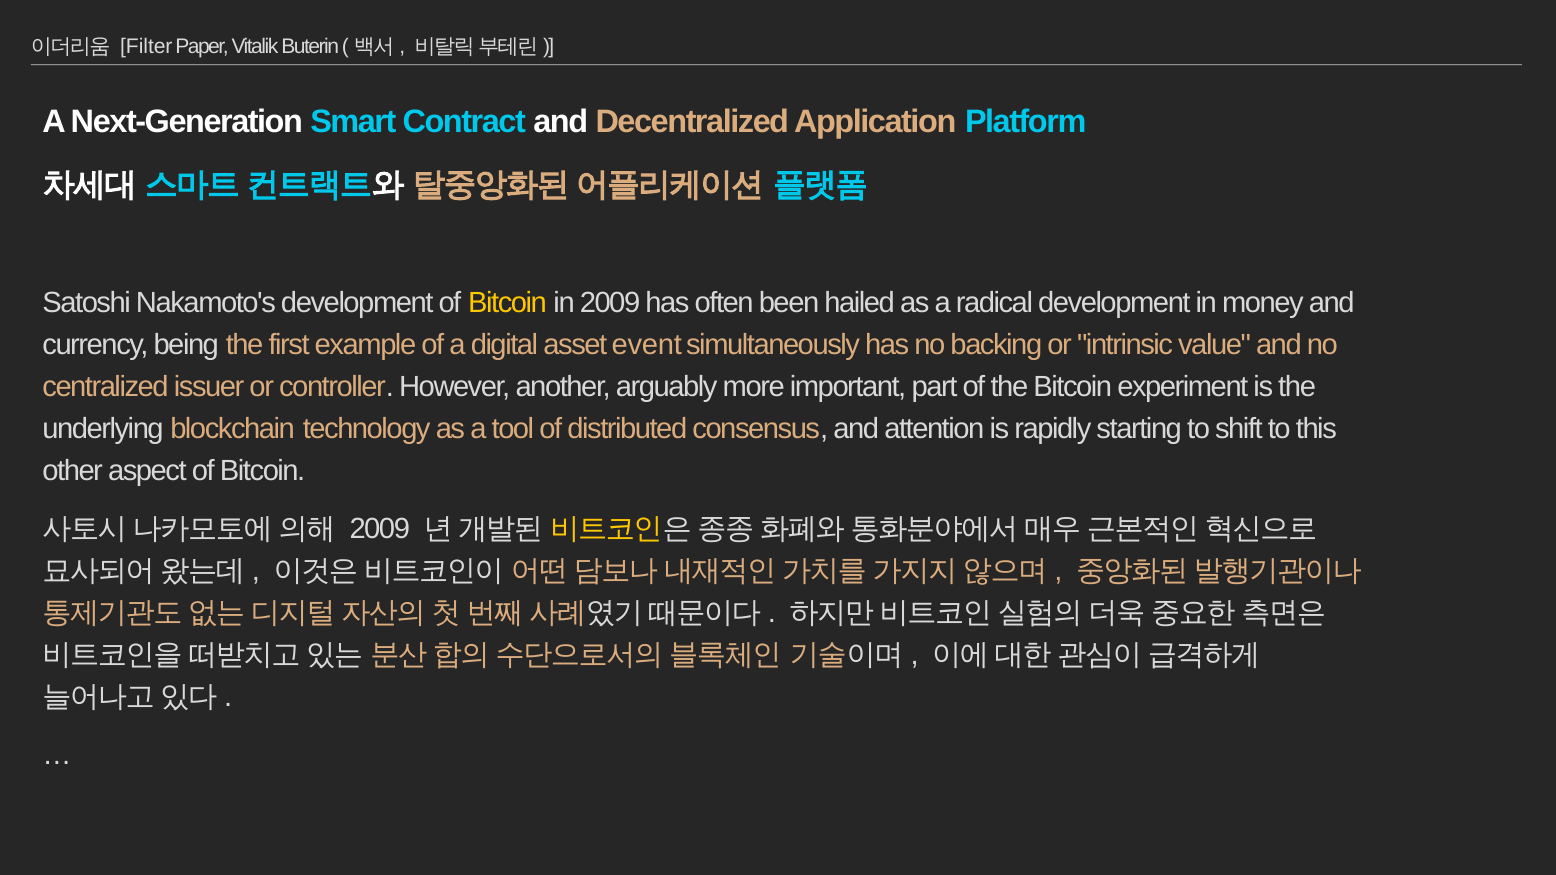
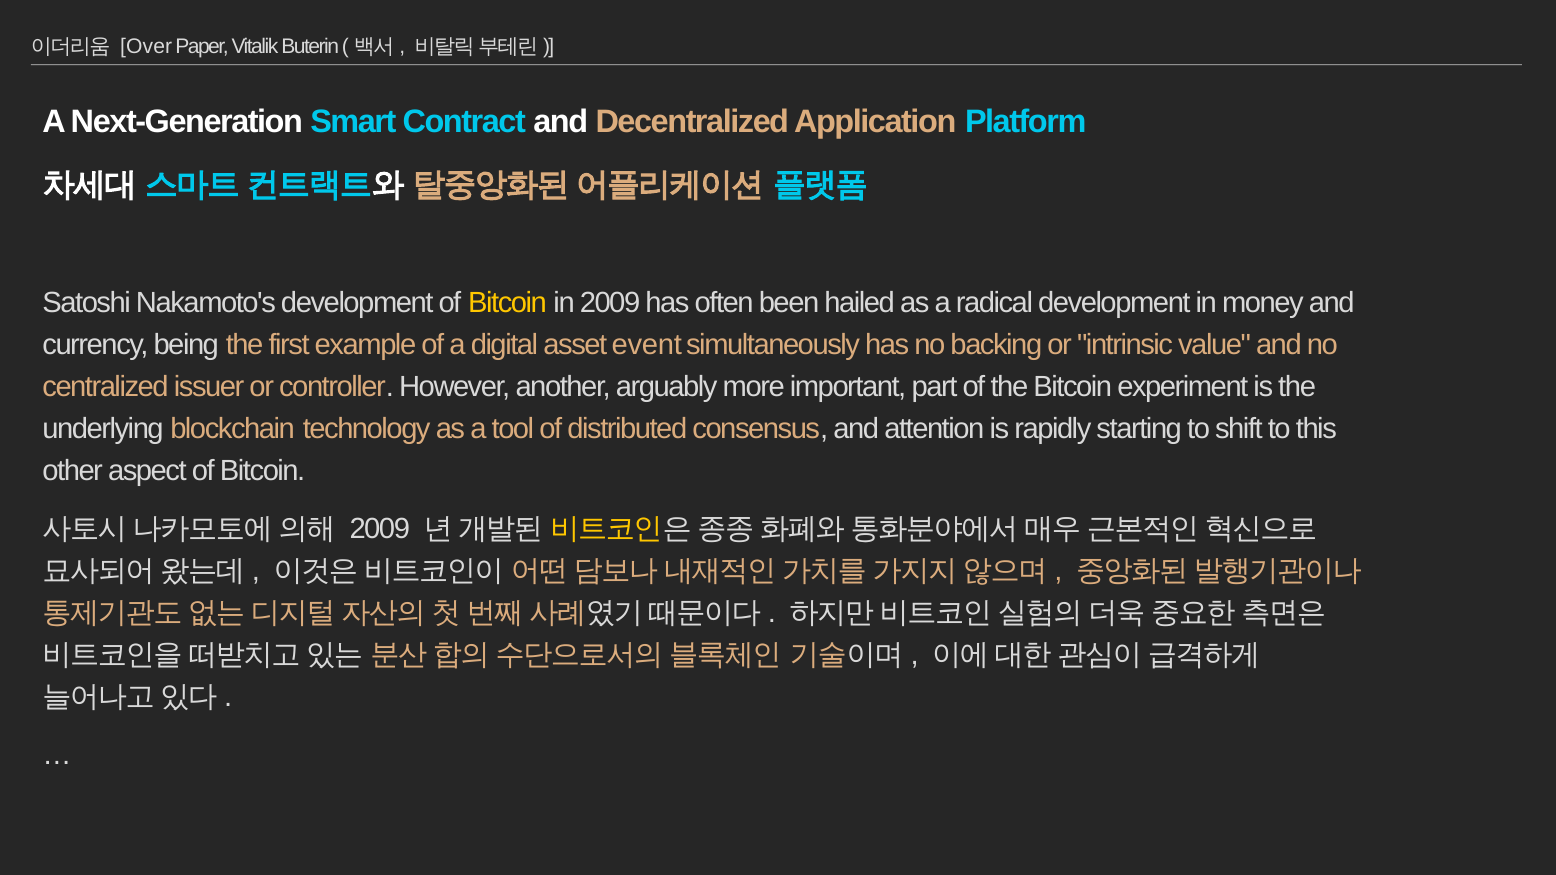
Filter: Filter -> Over
